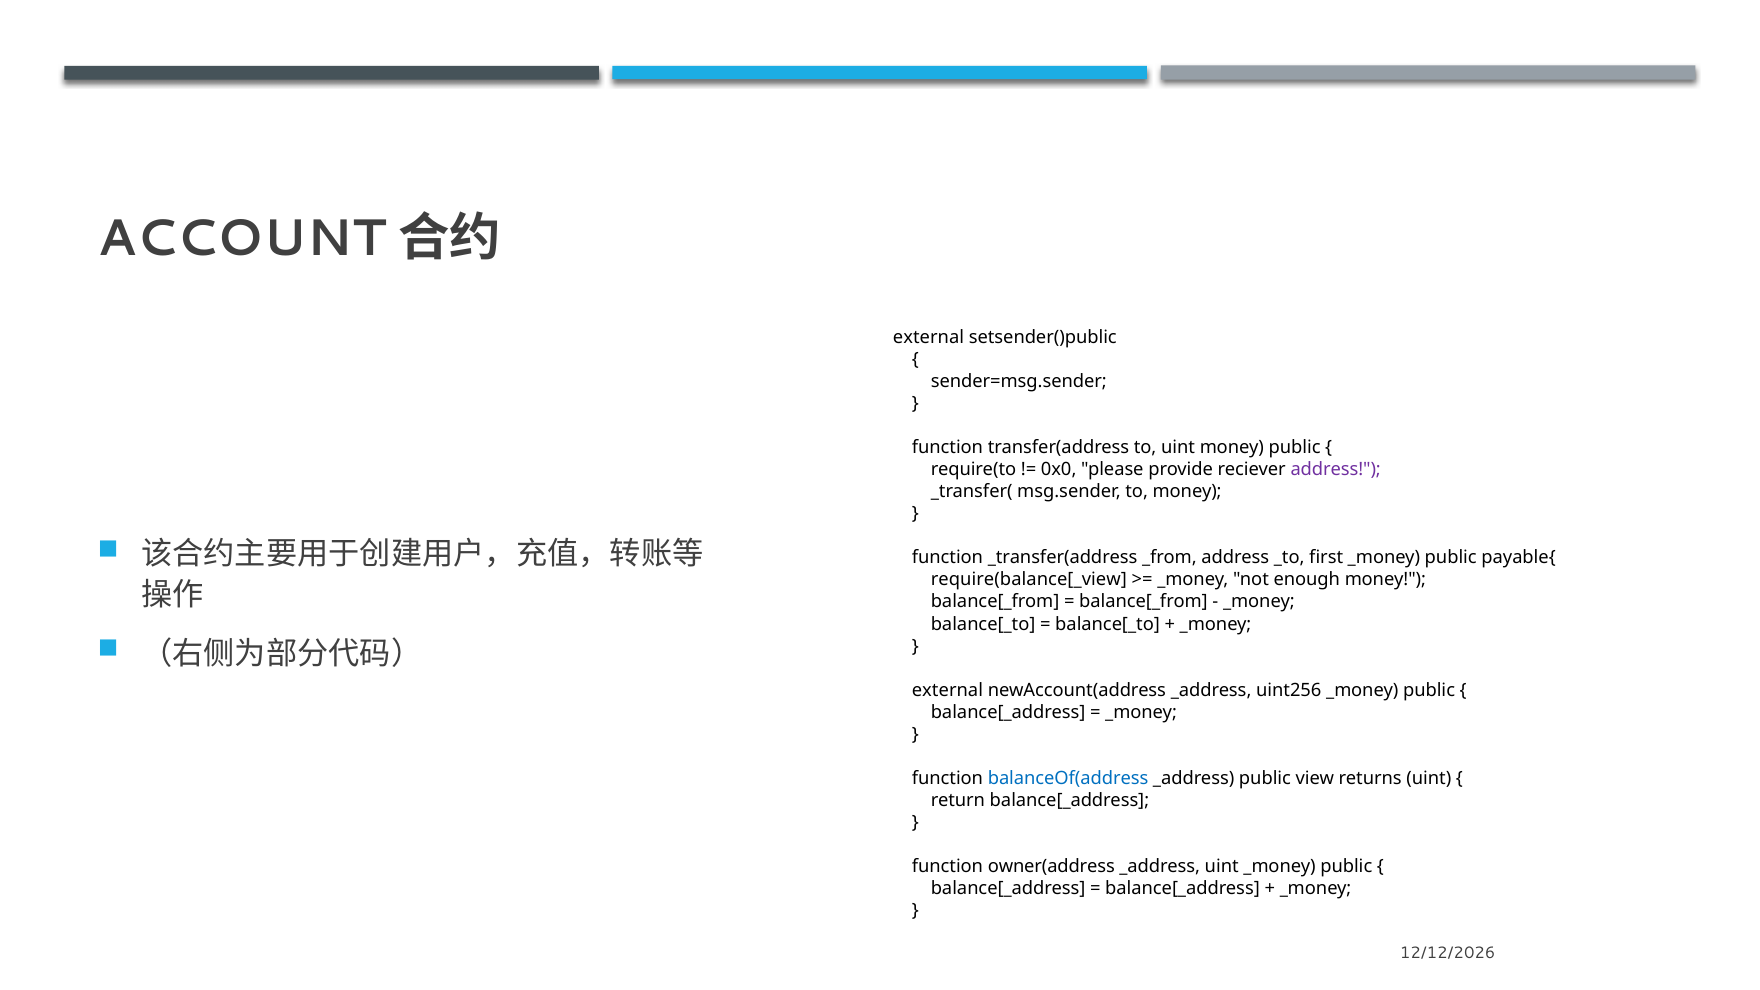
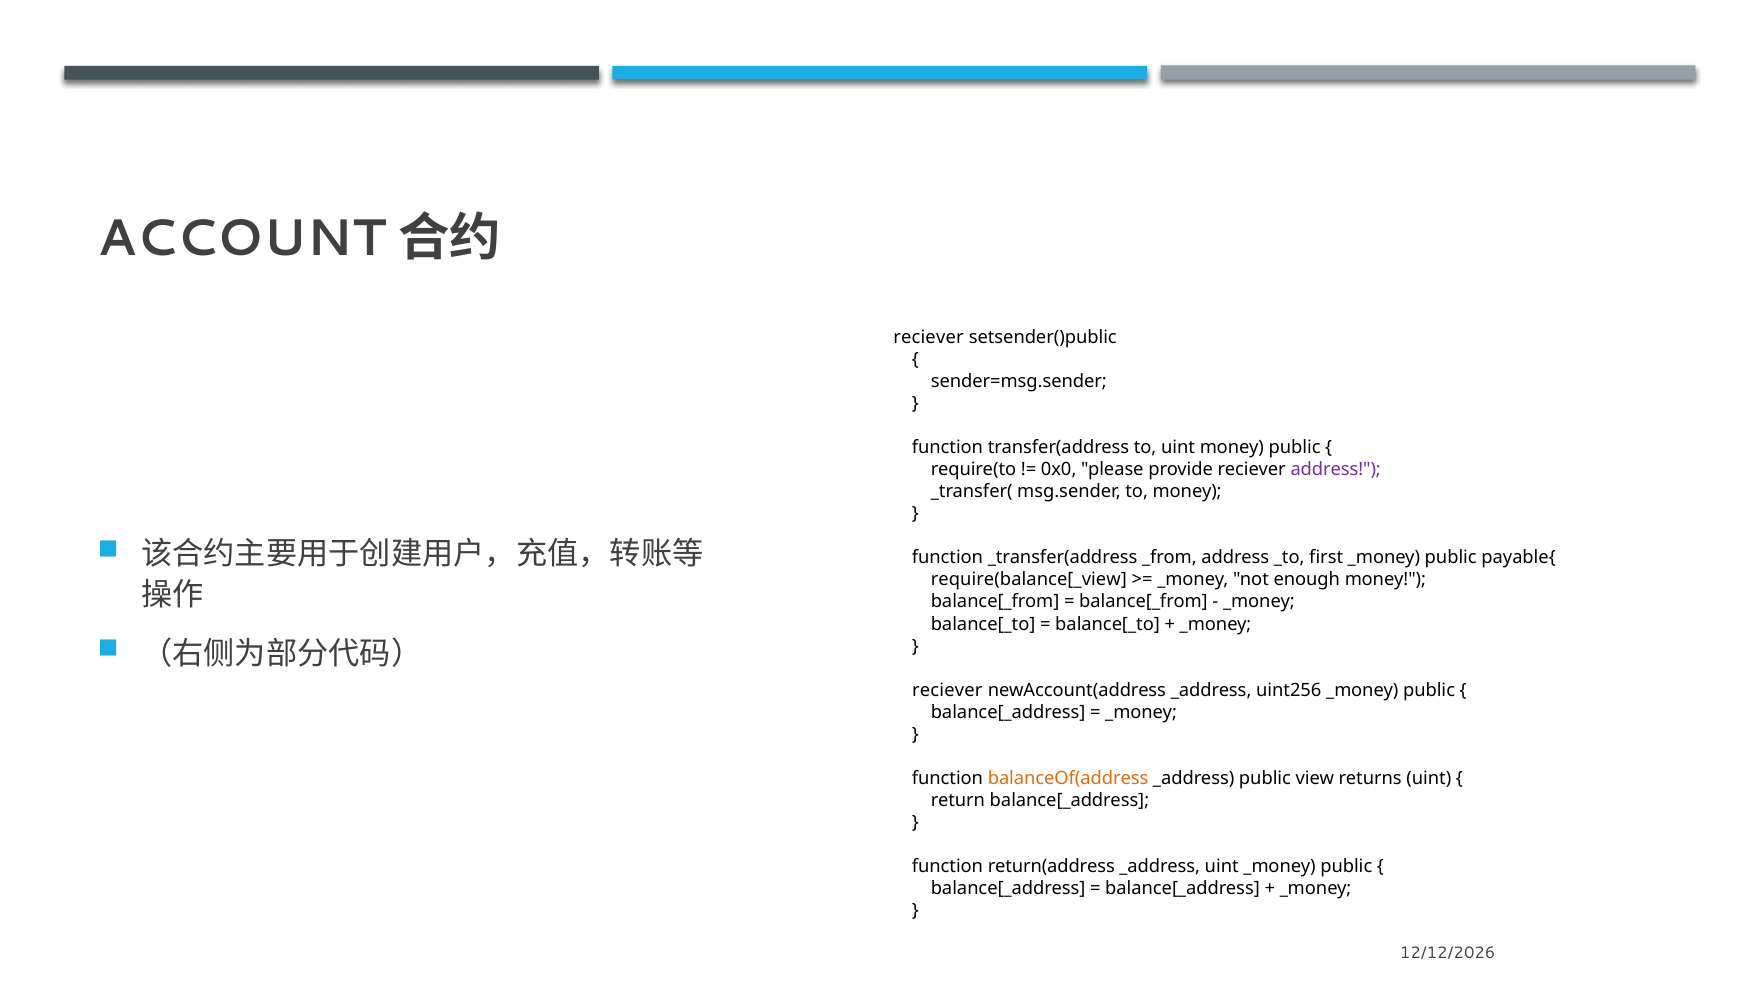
external at (929, 338): external -> reciever
external at (947, 690): external -> reciever
balanceOf(address colour: blue -> orange
owner(address: owner(address -> return(address
